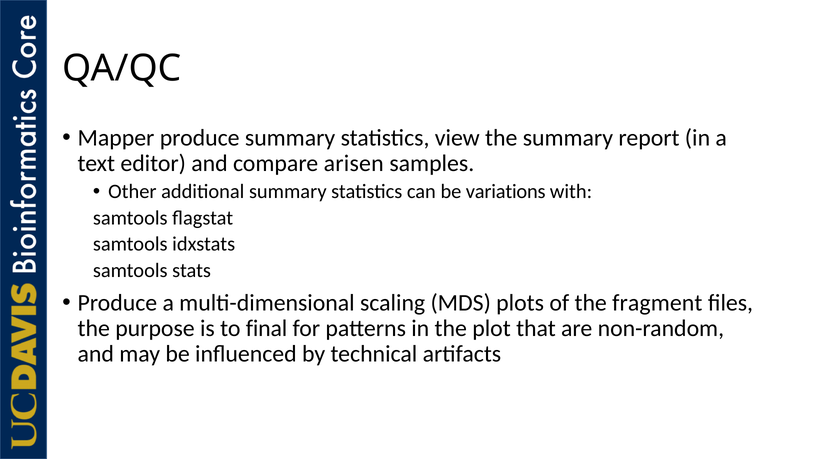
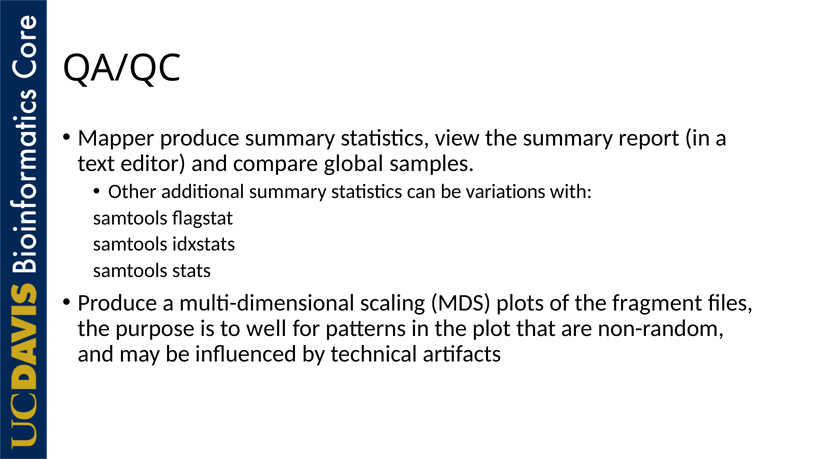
arisen: arisen -> global
final: final -> well
